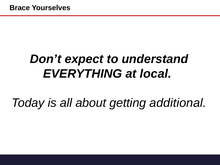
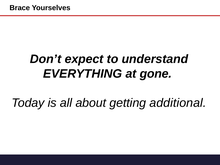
local: local -> gone
